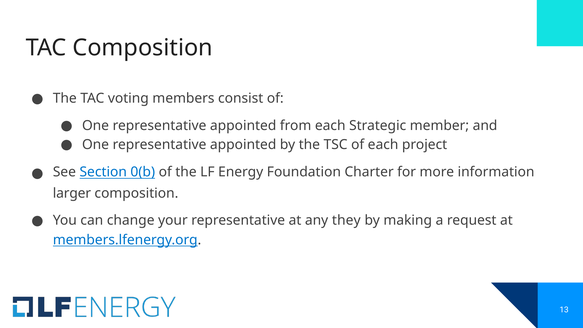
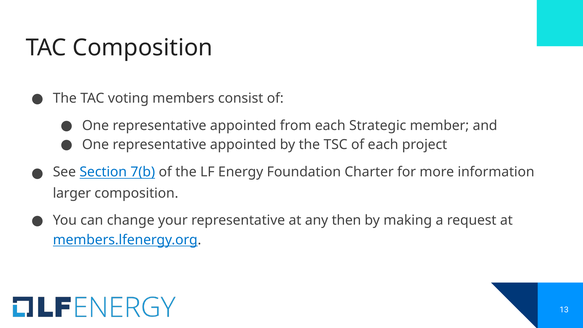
0(b: 0(b -> 7(b
they: they -> then
